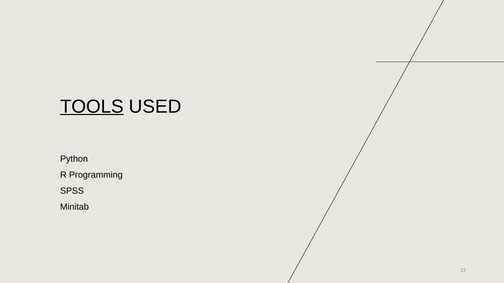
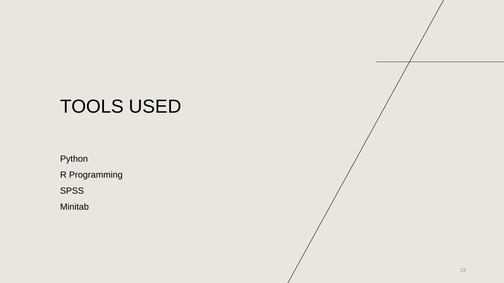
TOOLS underline: present -> none
